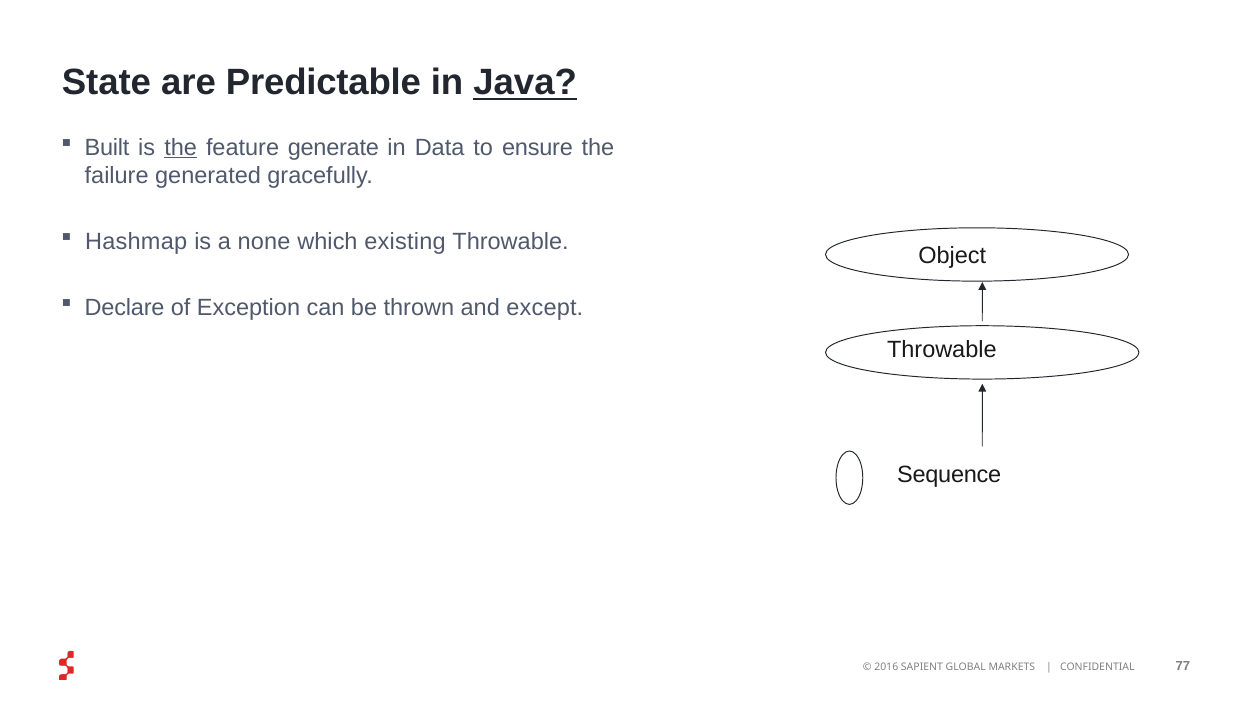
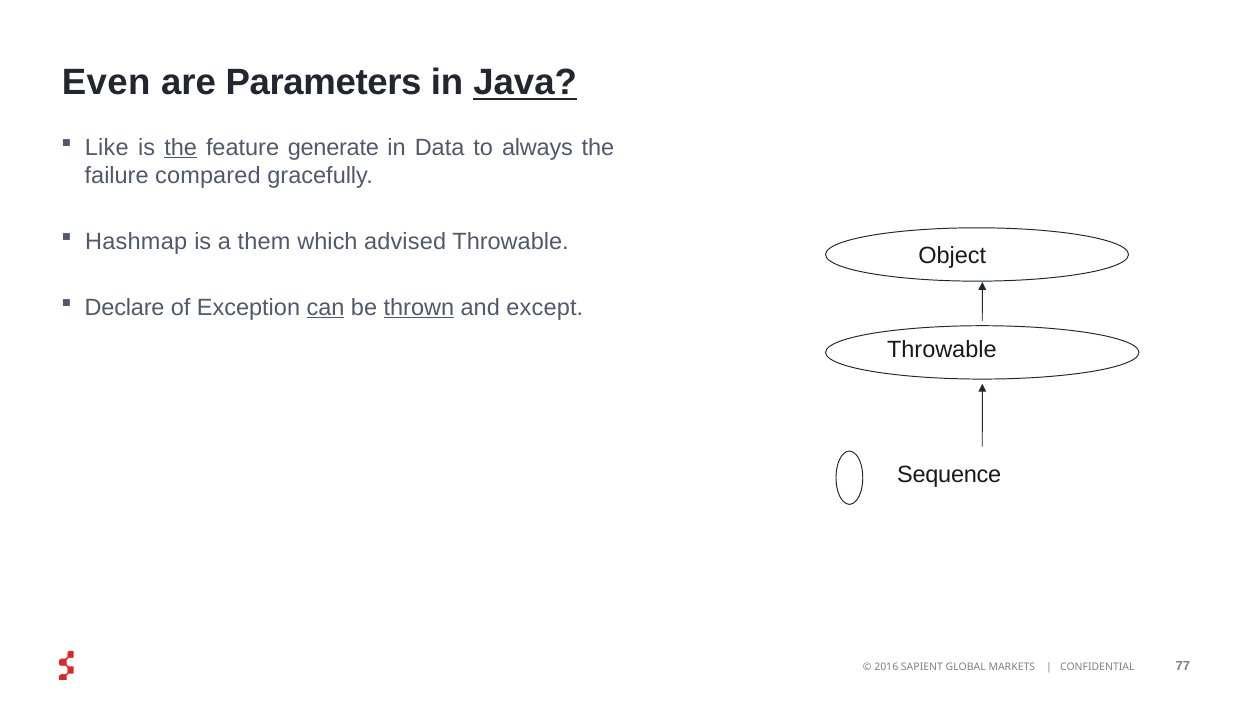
State: State -> Even
Predictable: Predictable -> Parameters
Built: Built -> Like
ensure: ensure -> always
generated: generated -> compared
none: none -> them
existing: existing -> advised
can underline: none -> present
thrown underline: none -> present
